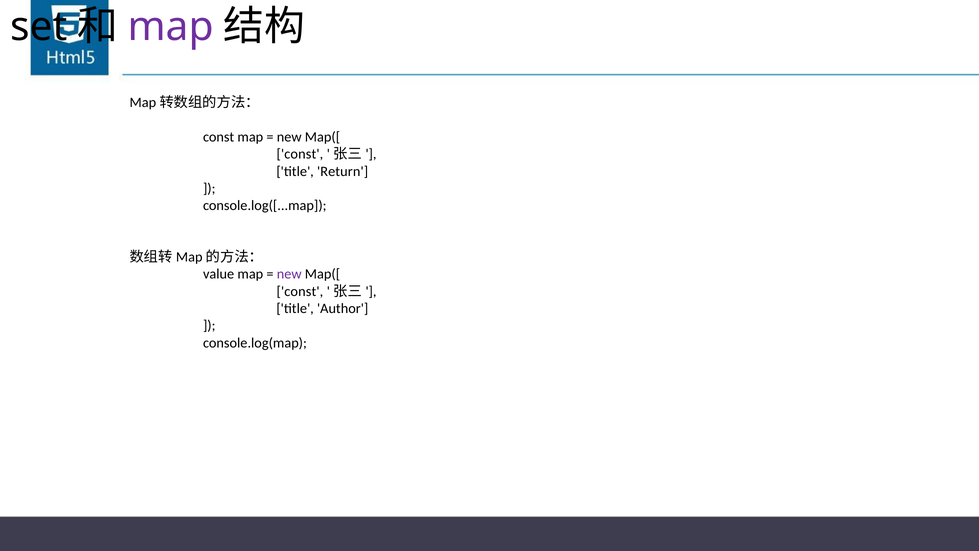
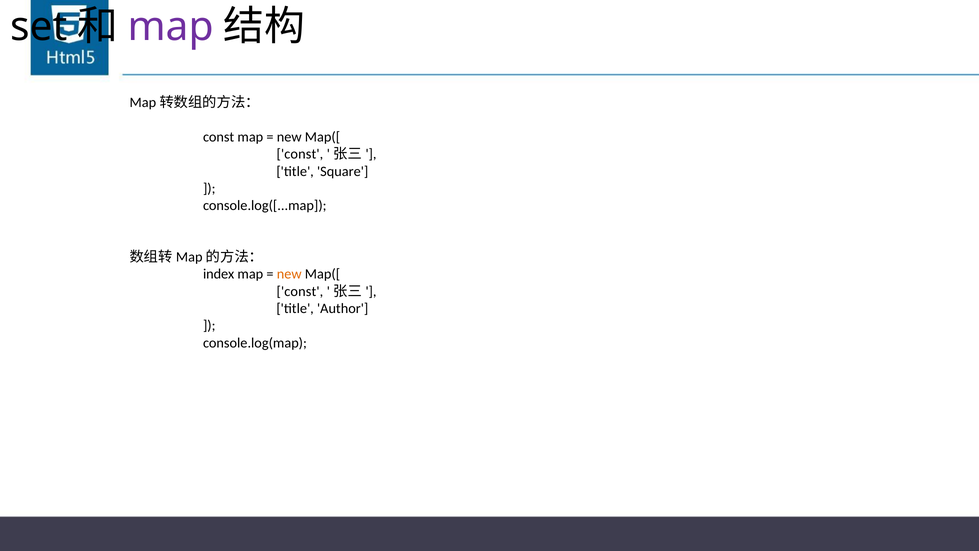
Return: Return -> Square
value: value -> index
new at (289, 274) colour: purple -> orange
